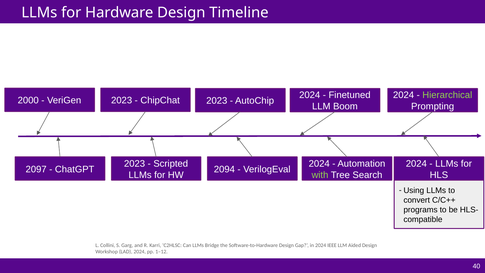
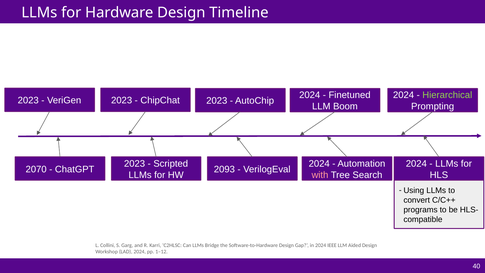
2000 at (28, 100): 2000 -> 2023
2097: 2097 -> 2070
2094: 2094 -> 2093
with colour: light green -> pink
